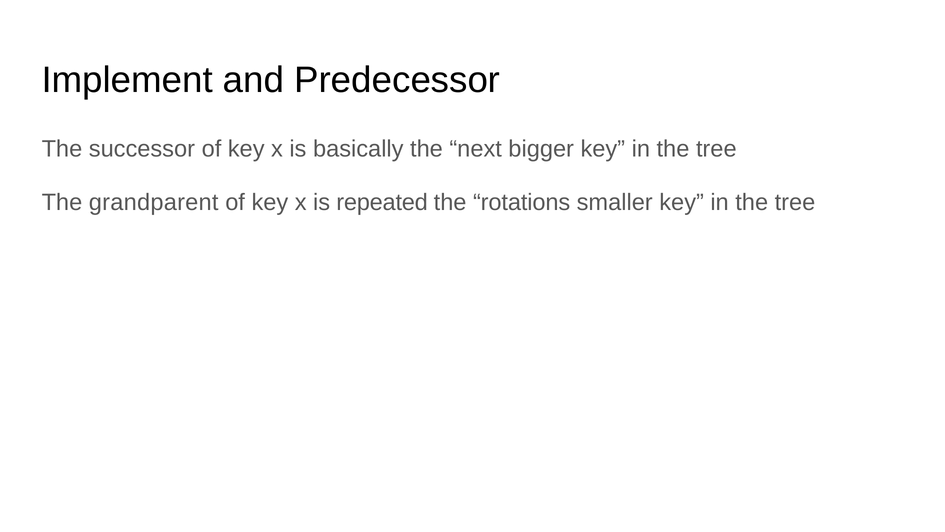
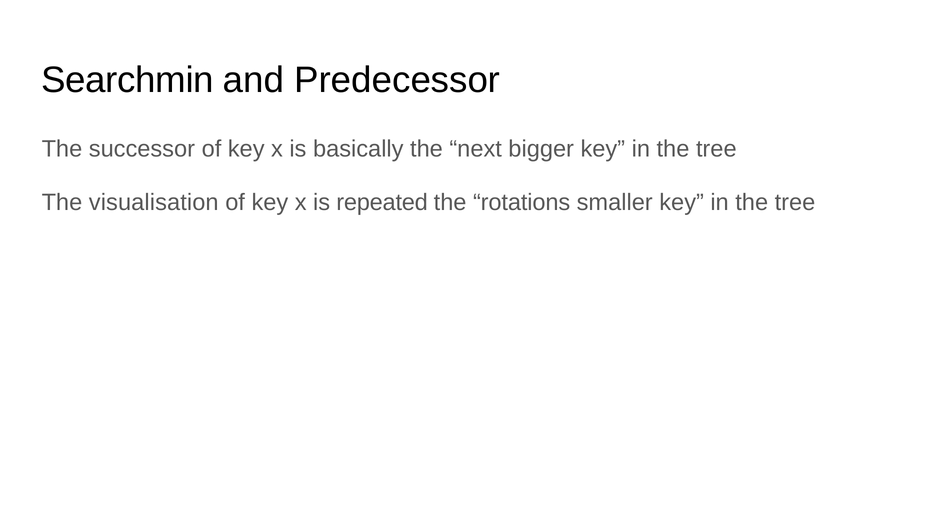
Implement: Implement -> Searchmin
grandparent: grandparent -> visualisation
